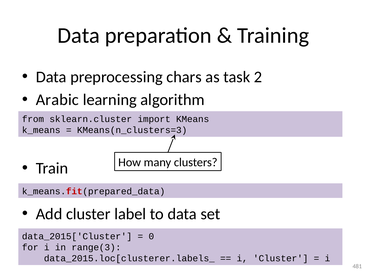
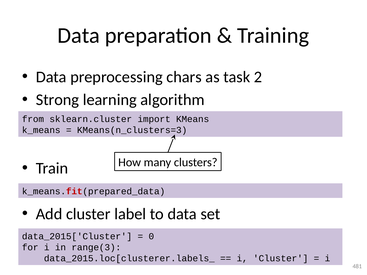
Arabic: Arabic -> Strong
